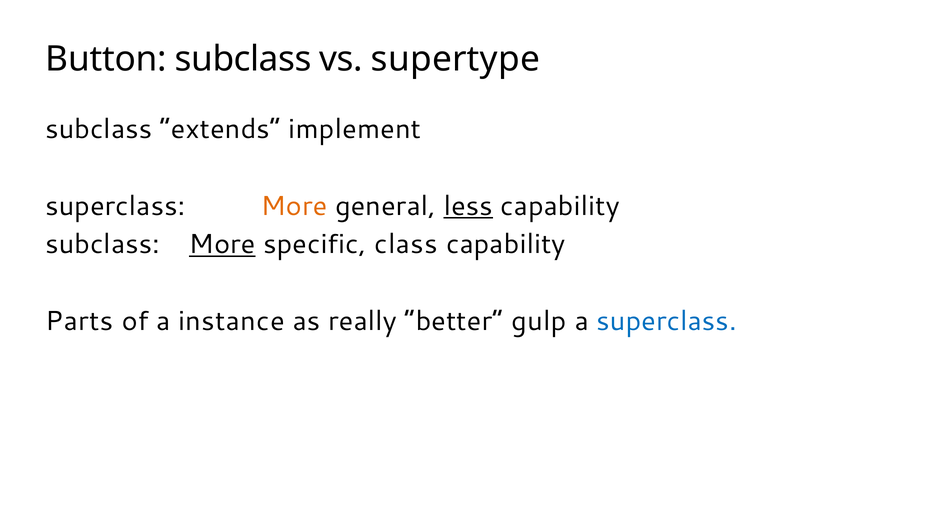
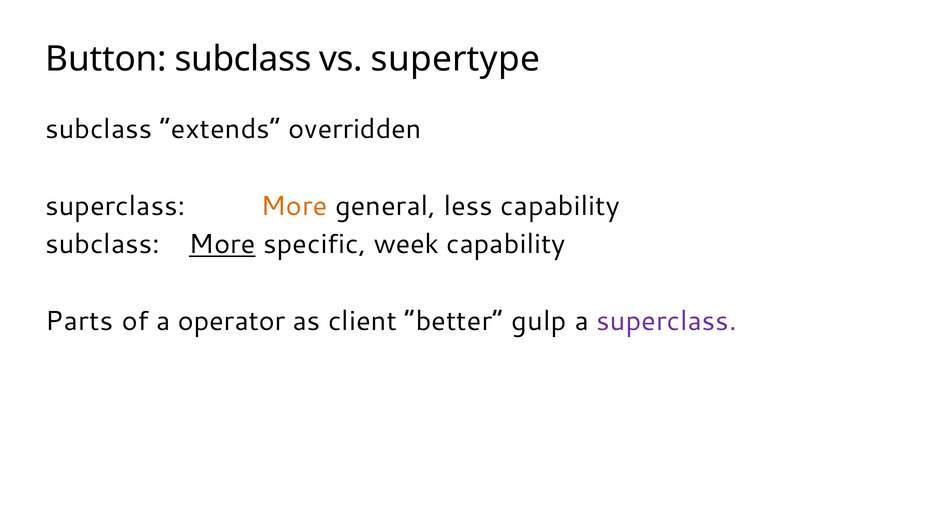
implement: implement -> overridden
less underline: present -> none
class: class -> week
instance: instance -> operator
really: really -> client
superclass at (666, 321) colour: blue -> purple
